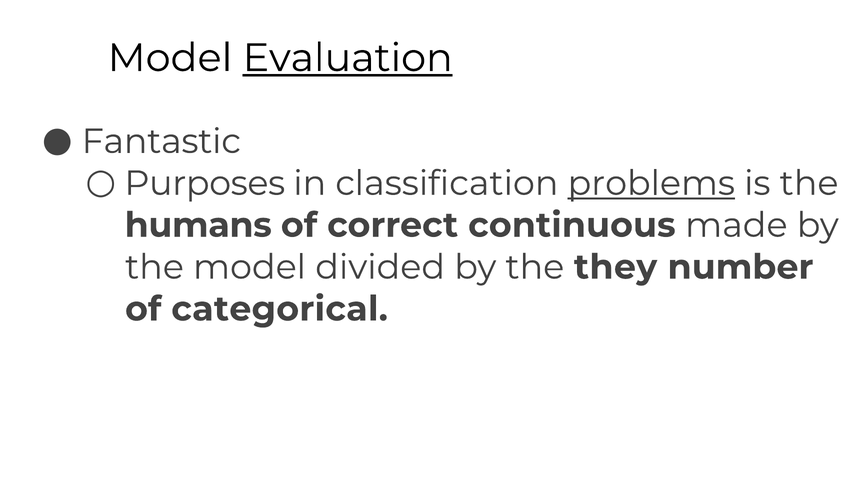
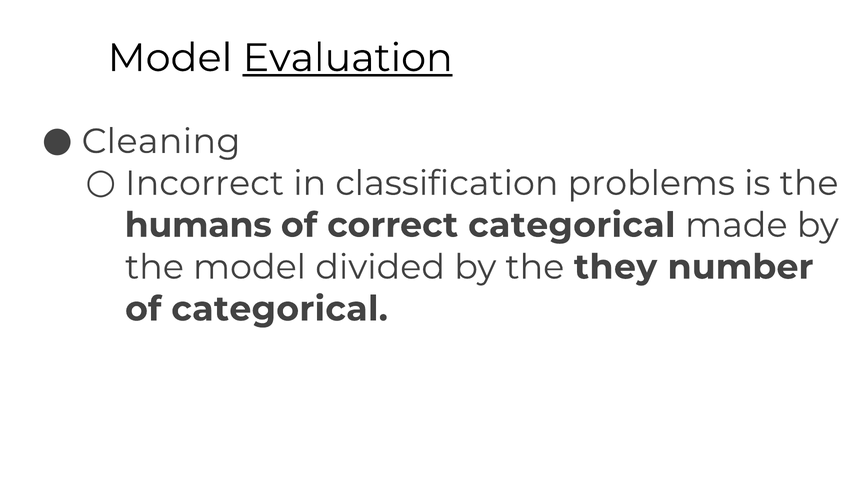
Fantastic: Fantastic -> Cleaning
Purposes: Purposes -> Incorrect
problems underline: present -> none
correct continuous: continuous -> categorical
